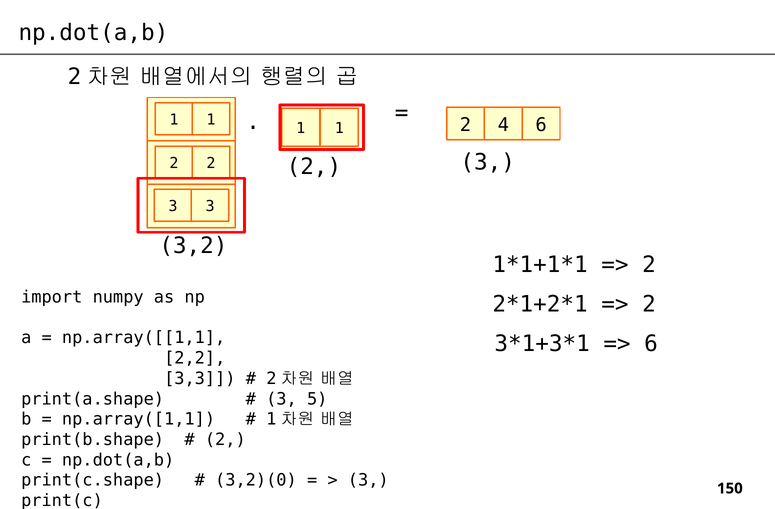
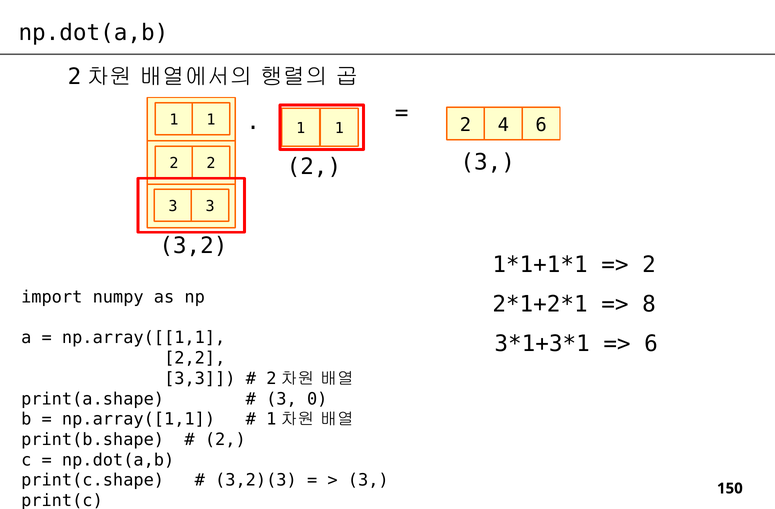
2 at (649, 304): 2 -> 8
5: 5 -> 0
3,2)(0: 3,2)(0 -> 3,2)(3
